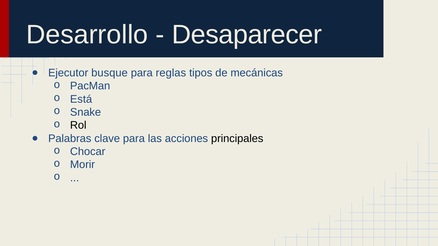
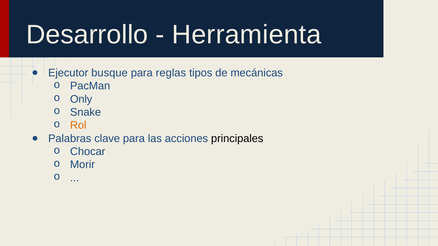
Desaparecer: Desaparecer -> Herramienta
Está: Está -> Only
Rol colour: black -> orange
